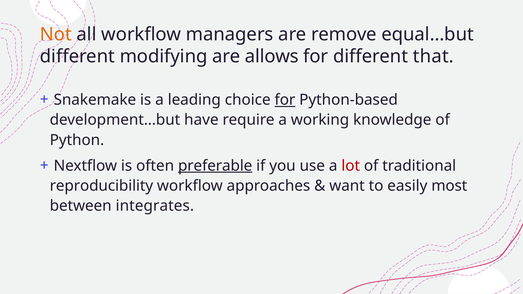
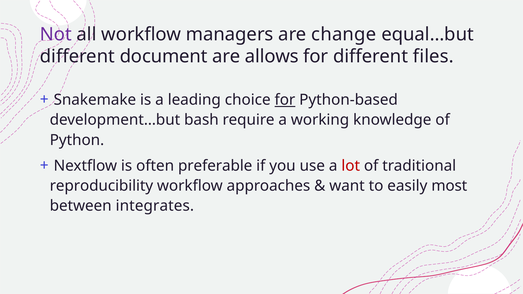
Not colour: orange -> purple
remove: remove -> change
modifying: modifying -> document
that: that -> files
have: have -> bash
preferable underline: present -> none
